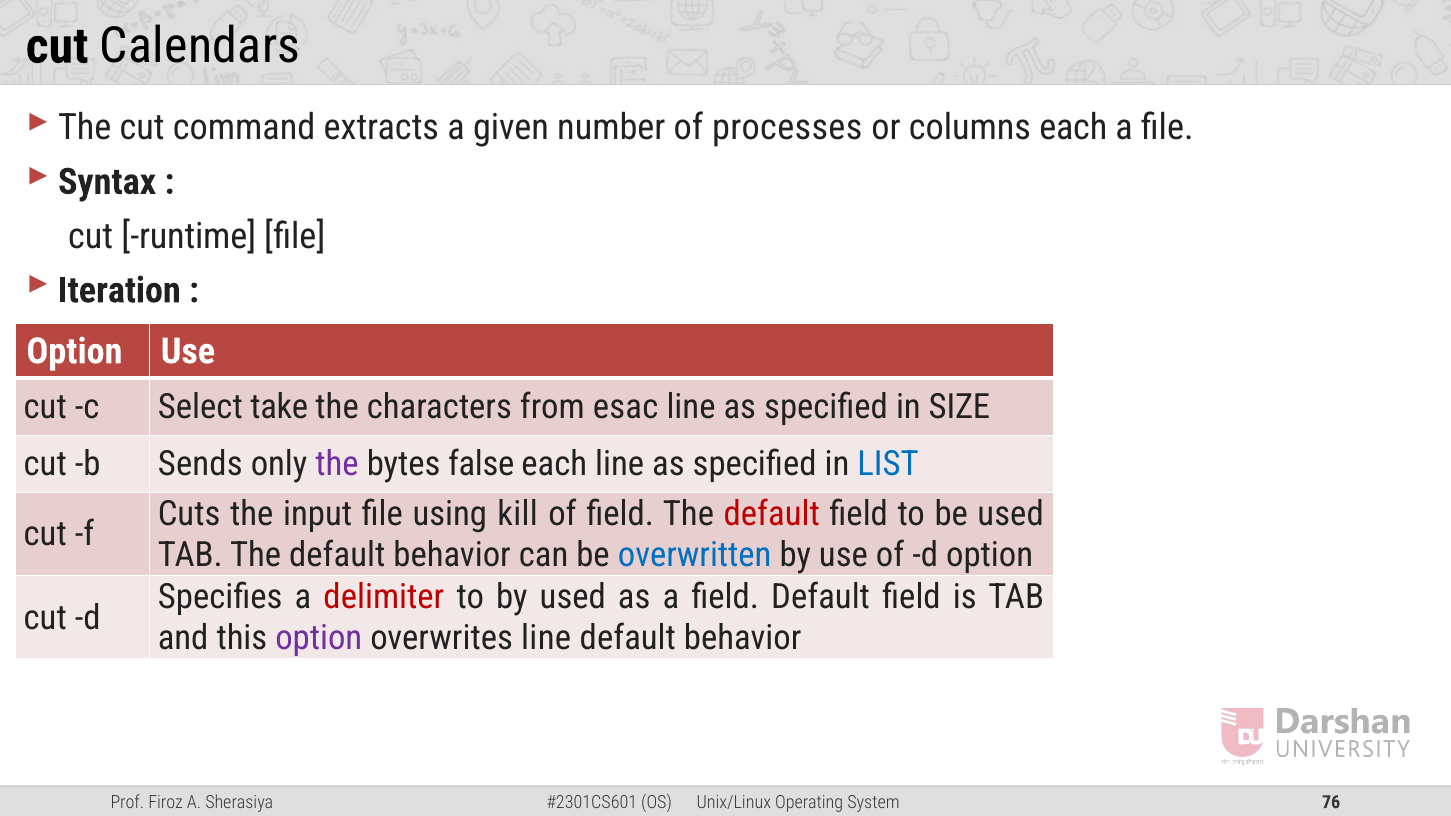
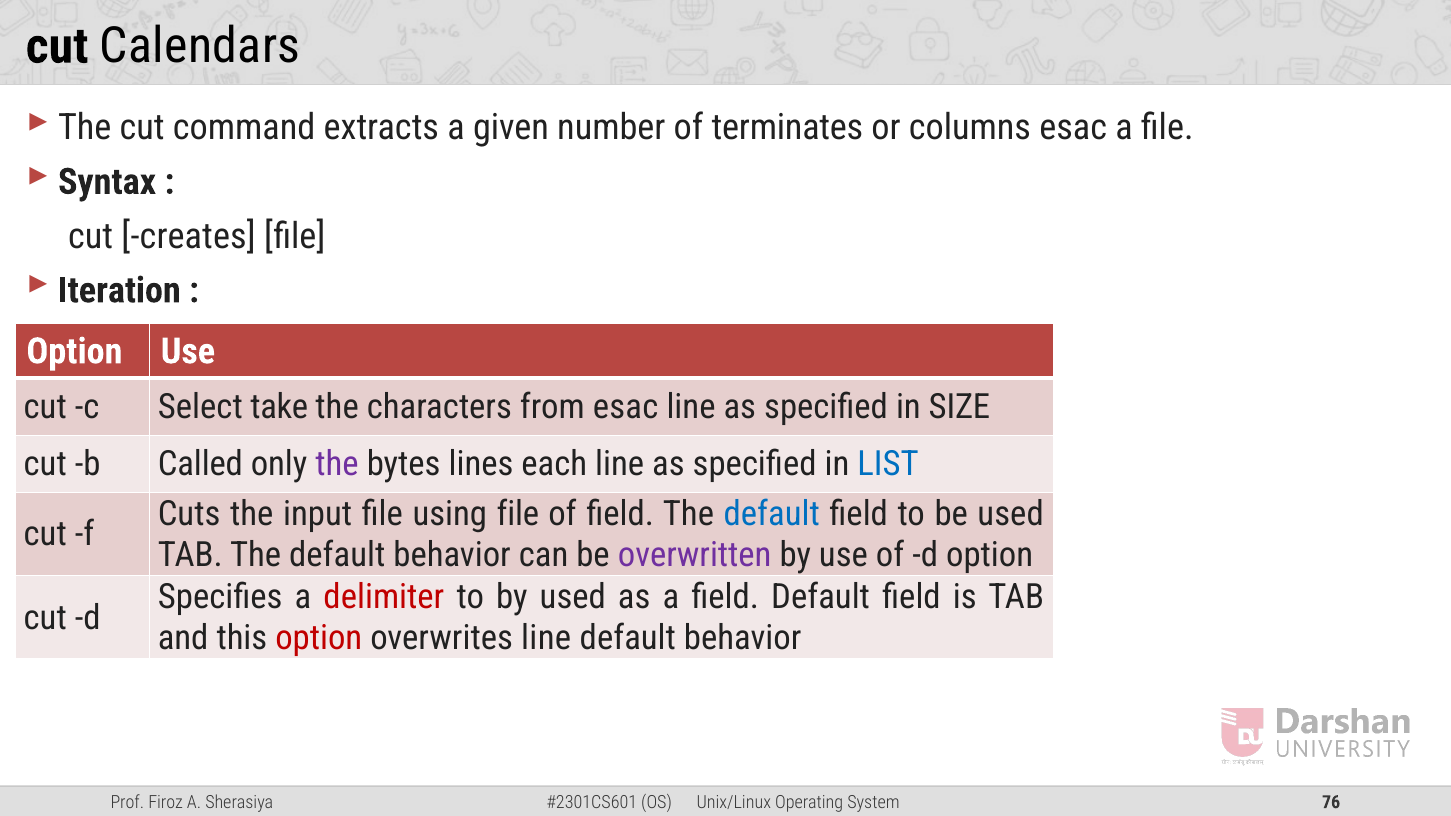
processes: processes -> terminates
columns each: each -> esac
runtime: runtime -> creates
Sends: Sends -> Called
false: false -> lines
using kill: kill -> file
default at (772, 514) colour: red -> blue
overwritten colour: blue -> purple
option at (319, 638) colour: purple -> red
